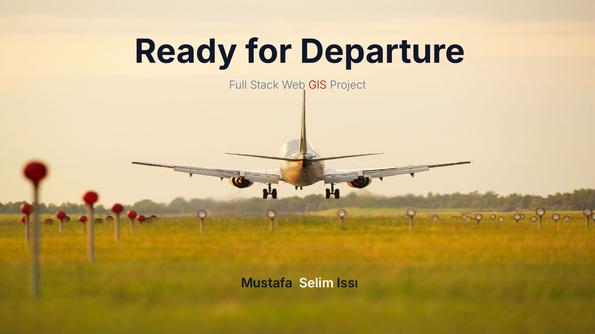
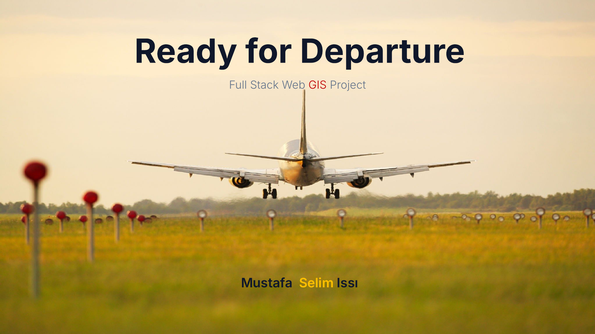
Selim colour: white -> yellow
